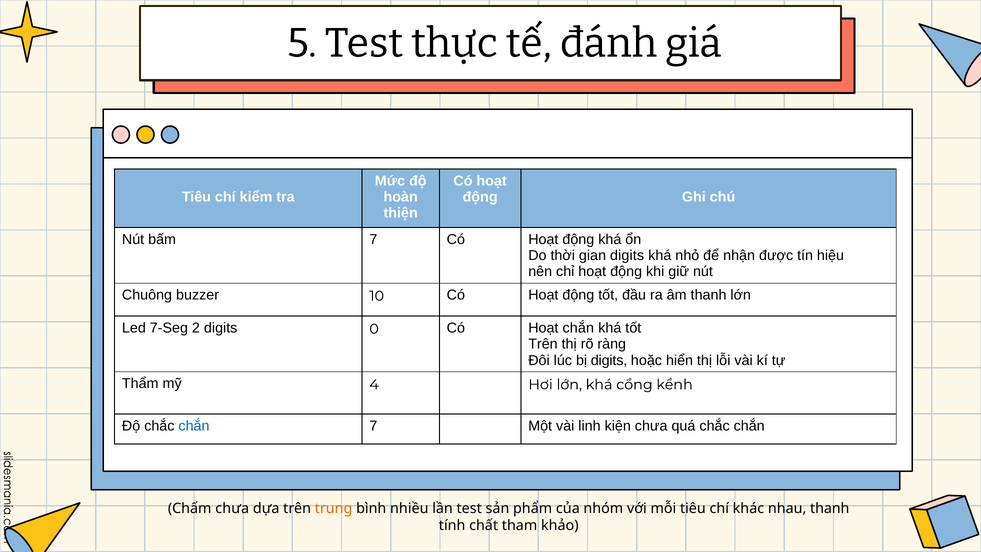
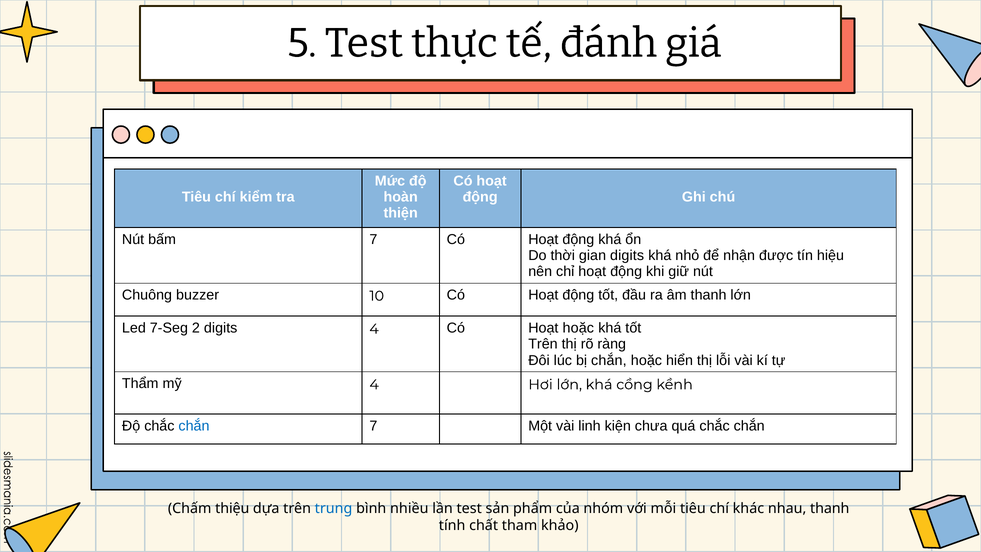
digits 0: 0 -> 4
Hoạt chắn: chắn -> hoặc
bị digits: digits -> chắn
Chấm chưa: chưa -> thiệu
trung colour: orange -> blue
